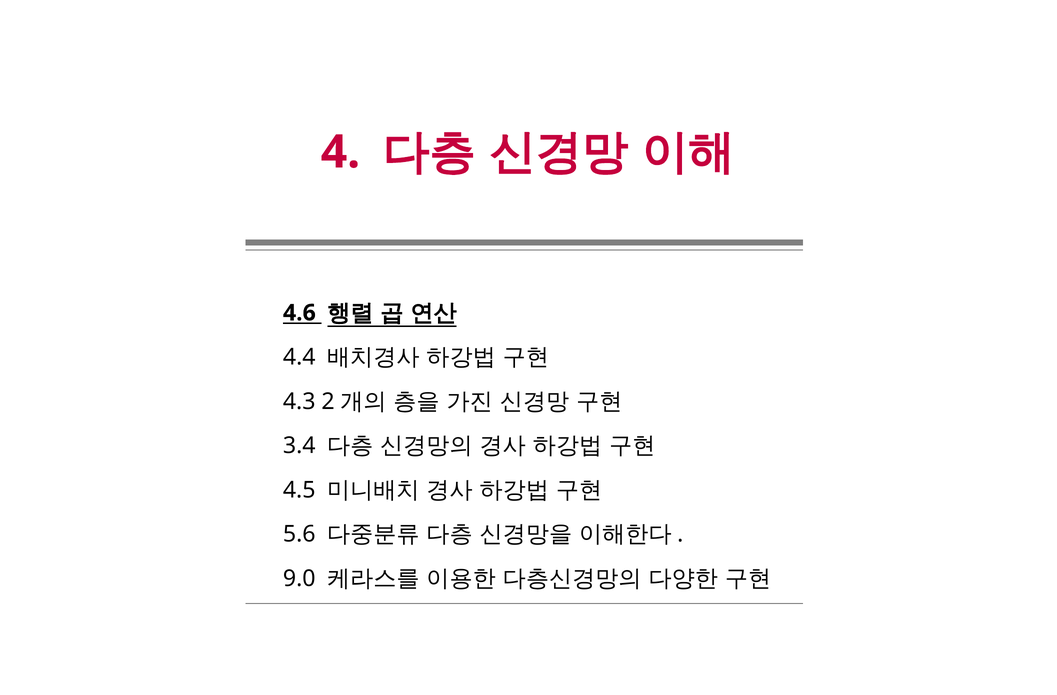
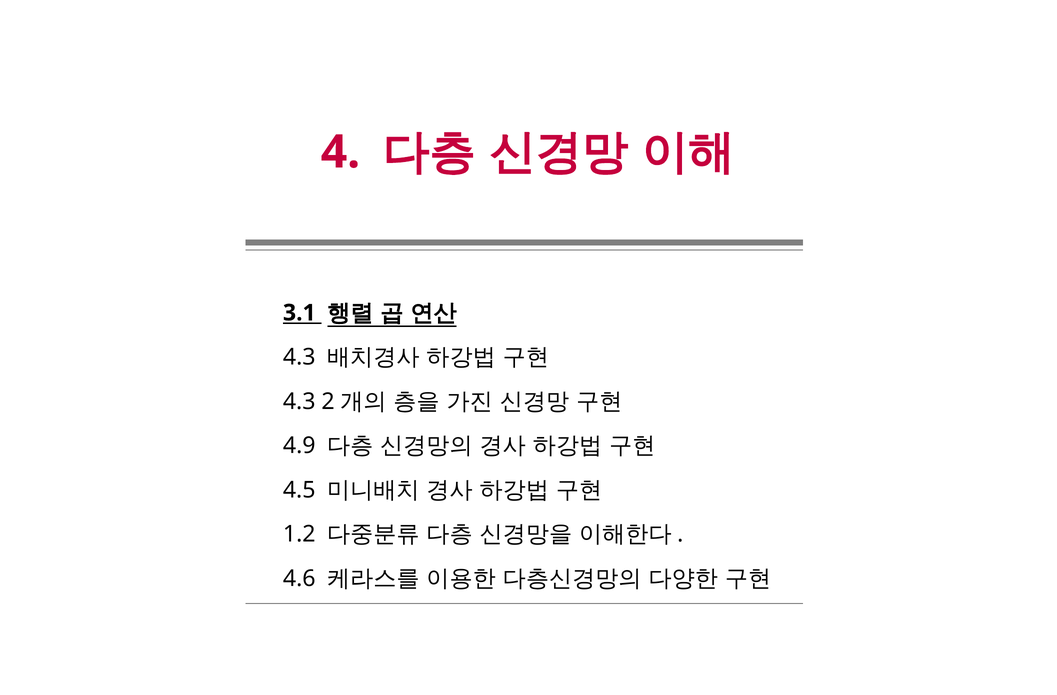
4.6: 4.6 -> 3.1
4.4 at (299, 357): 4.4 -> 4.3
3.4: 3.4 -> 4.9
5.6: 5.6 -> 1.2
9.0: 9.0 -> 4.6
